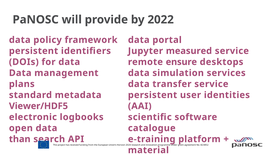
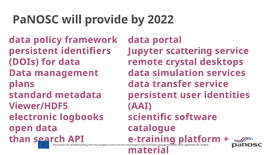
measured: measured -> scattering
ensure: ensure -> crystal
